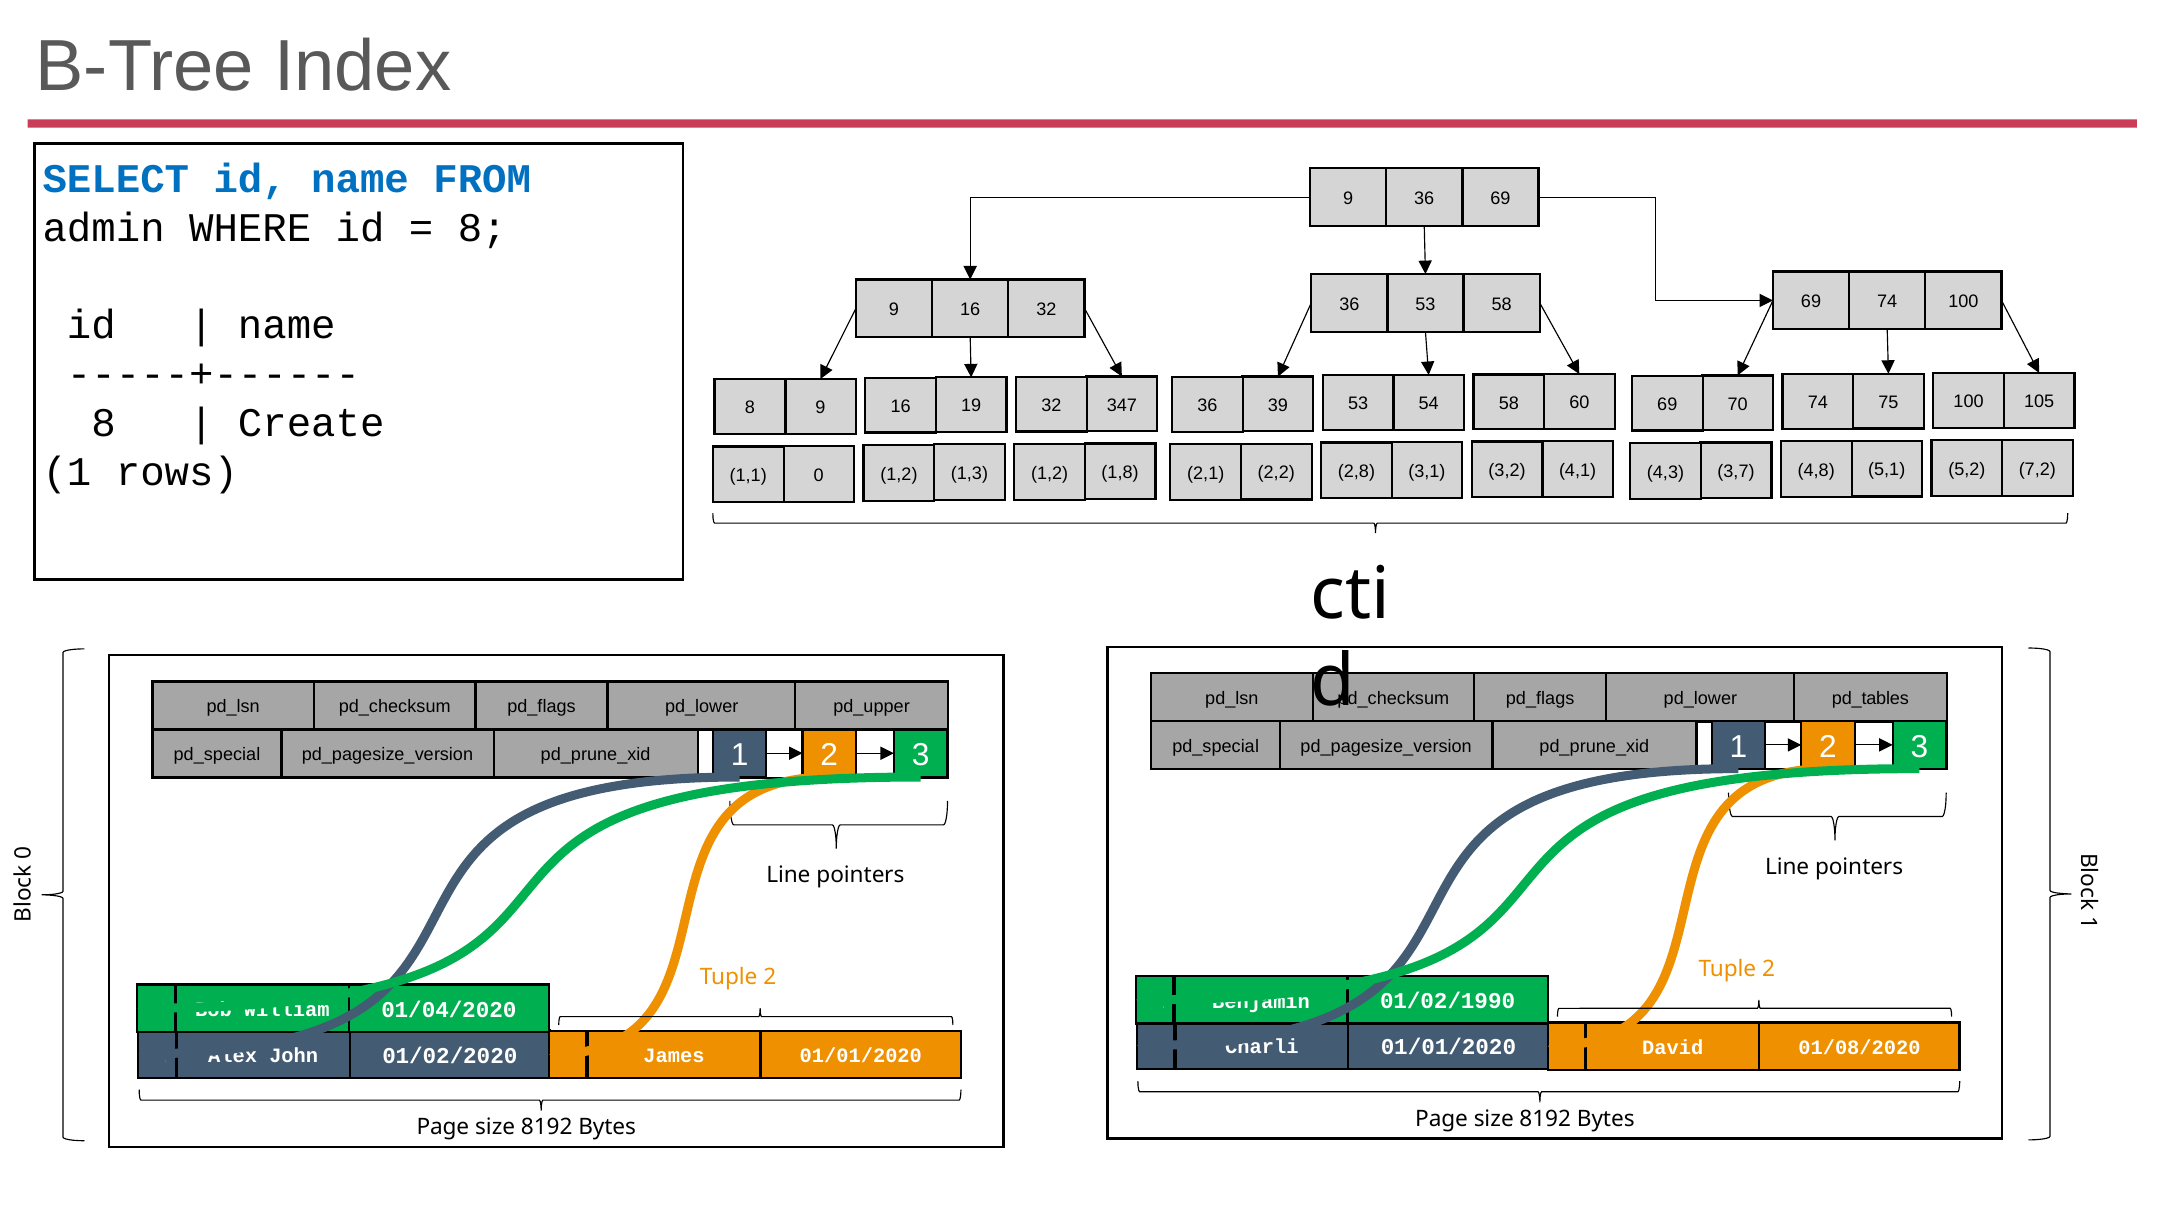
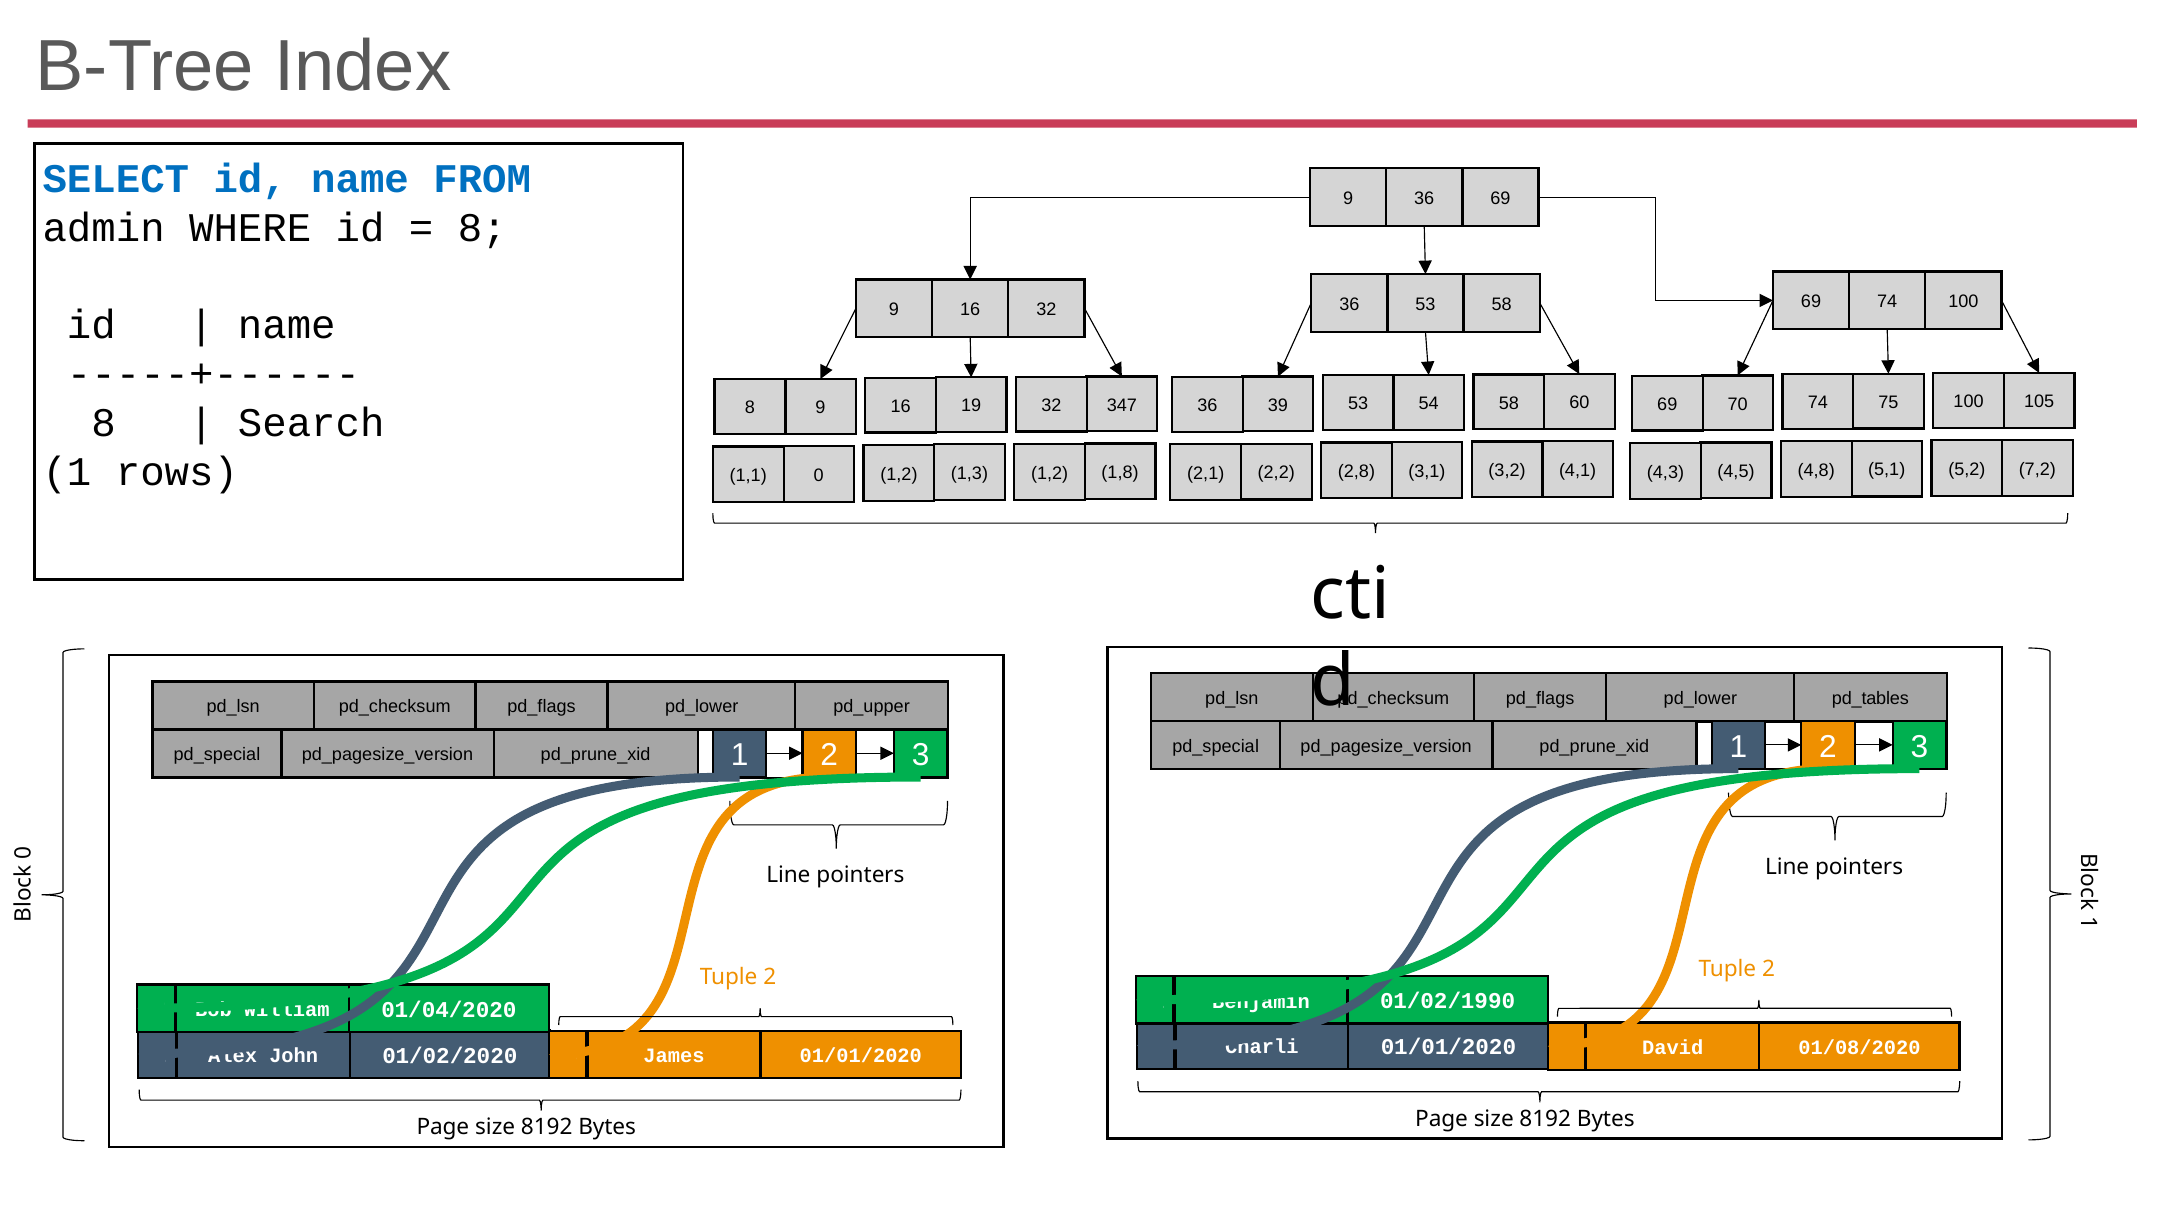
Create: Create -> Search
3,7: 3,7 -> 4,5
